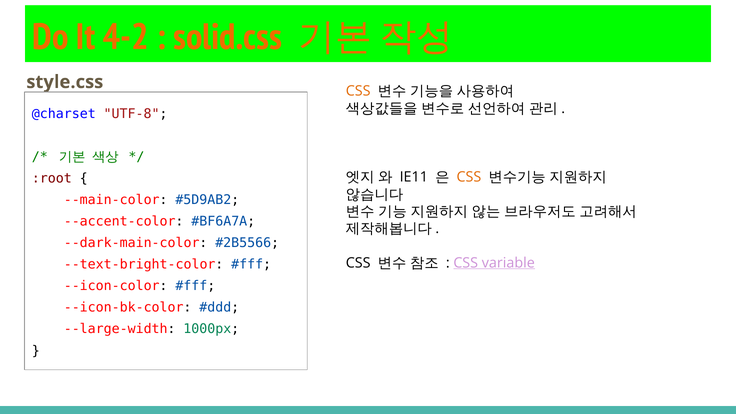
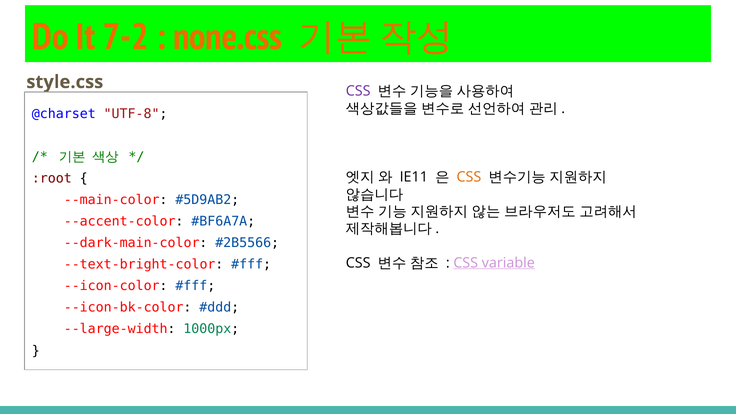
4-2: 4-2 -> 7-2
solid.css: solid.css -> none.css
CSS at (358, 91) colour: orange -> purple
